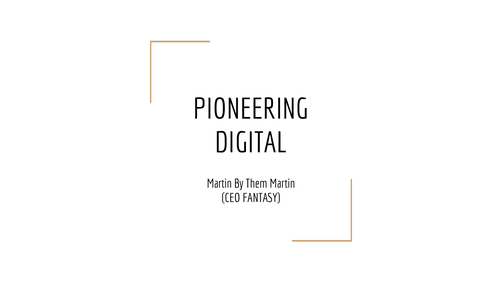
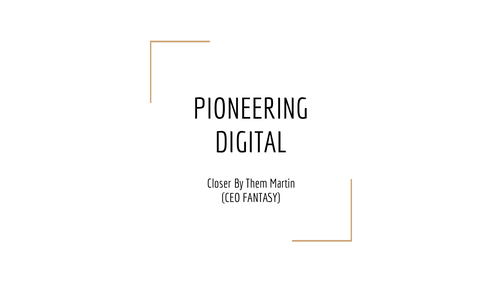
Martin at (219, 184): Martin -> Closer
